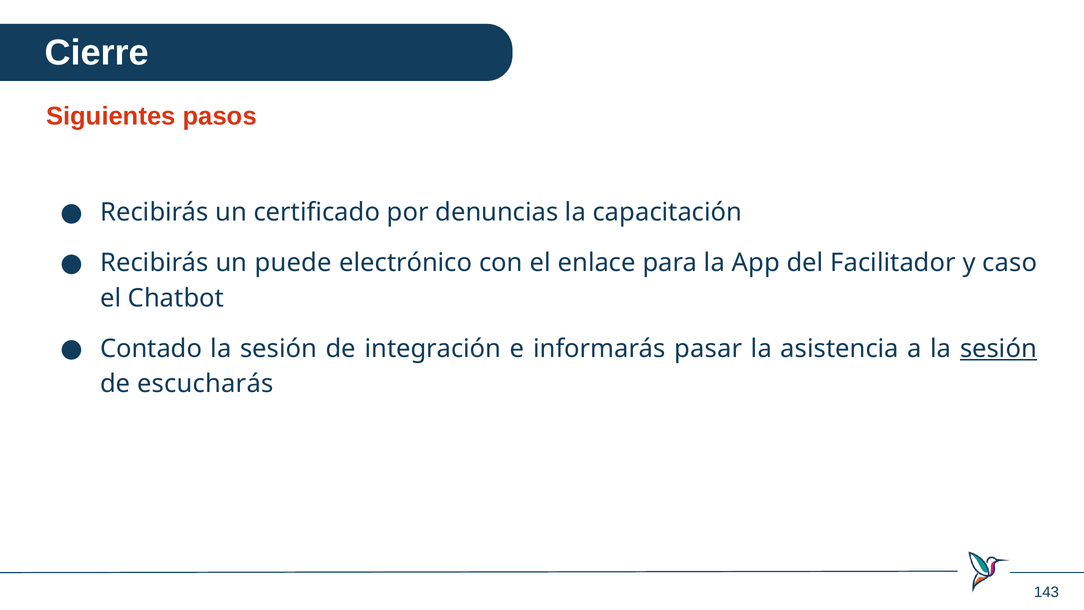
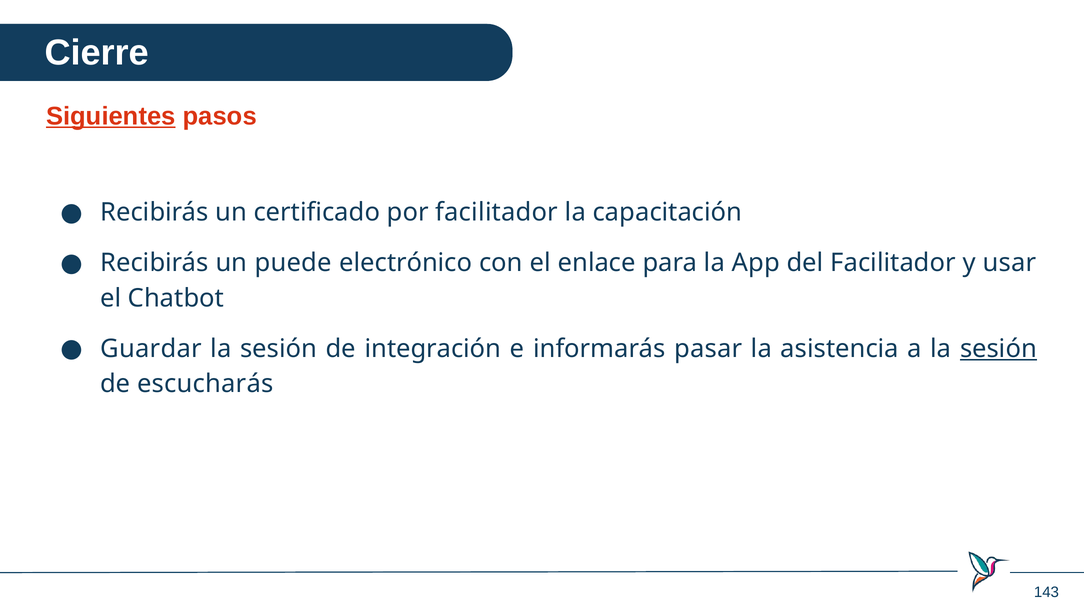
Siguientes underline: none -> present
por denuncias: denuncias -> facilitador
caso: caso -> usar
Contado: Contado -> Guardar
